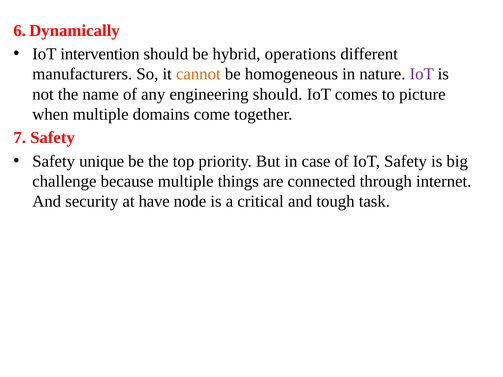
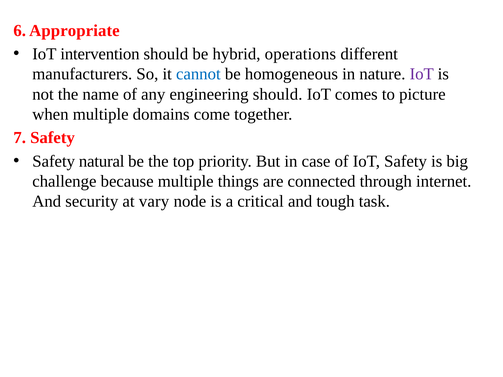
Dynamically: Dynamically -> Appropriate
cannot colour: orange -> blue
unique: unique -> natural
have: have -> vary
